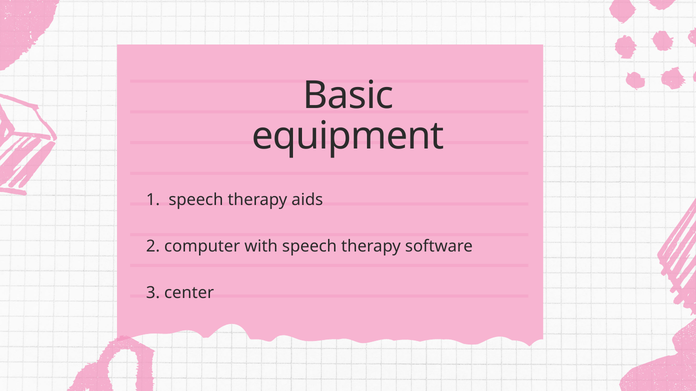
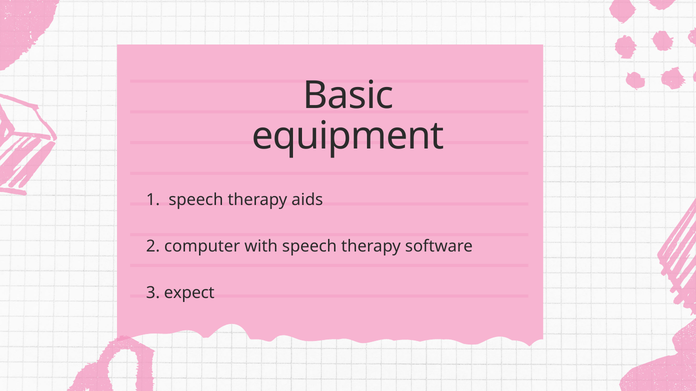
center: center -> expect
